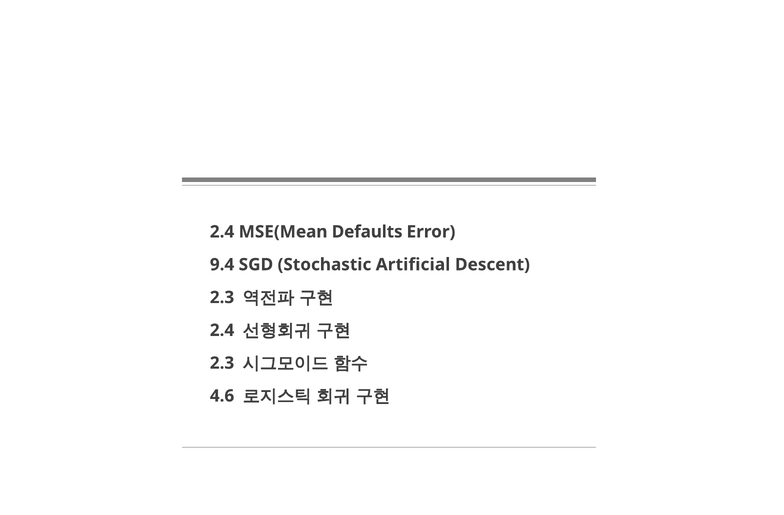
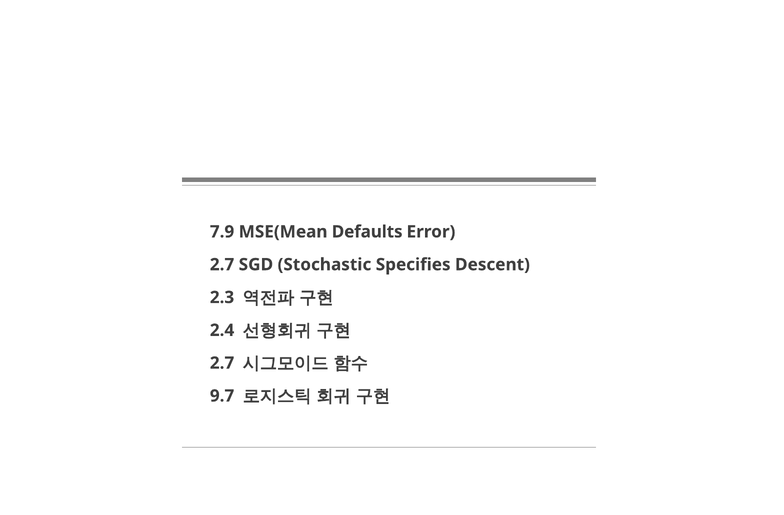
2.4 at (222, 232): 2.4 -> 7.9
9.4 at (222, 265): 9.4 -> 2.7
Artificial: Artificial -> Specifies
2.3 at (222, 363): 2.3 -> 2.7
4.6: 4.6 -> 9.7
